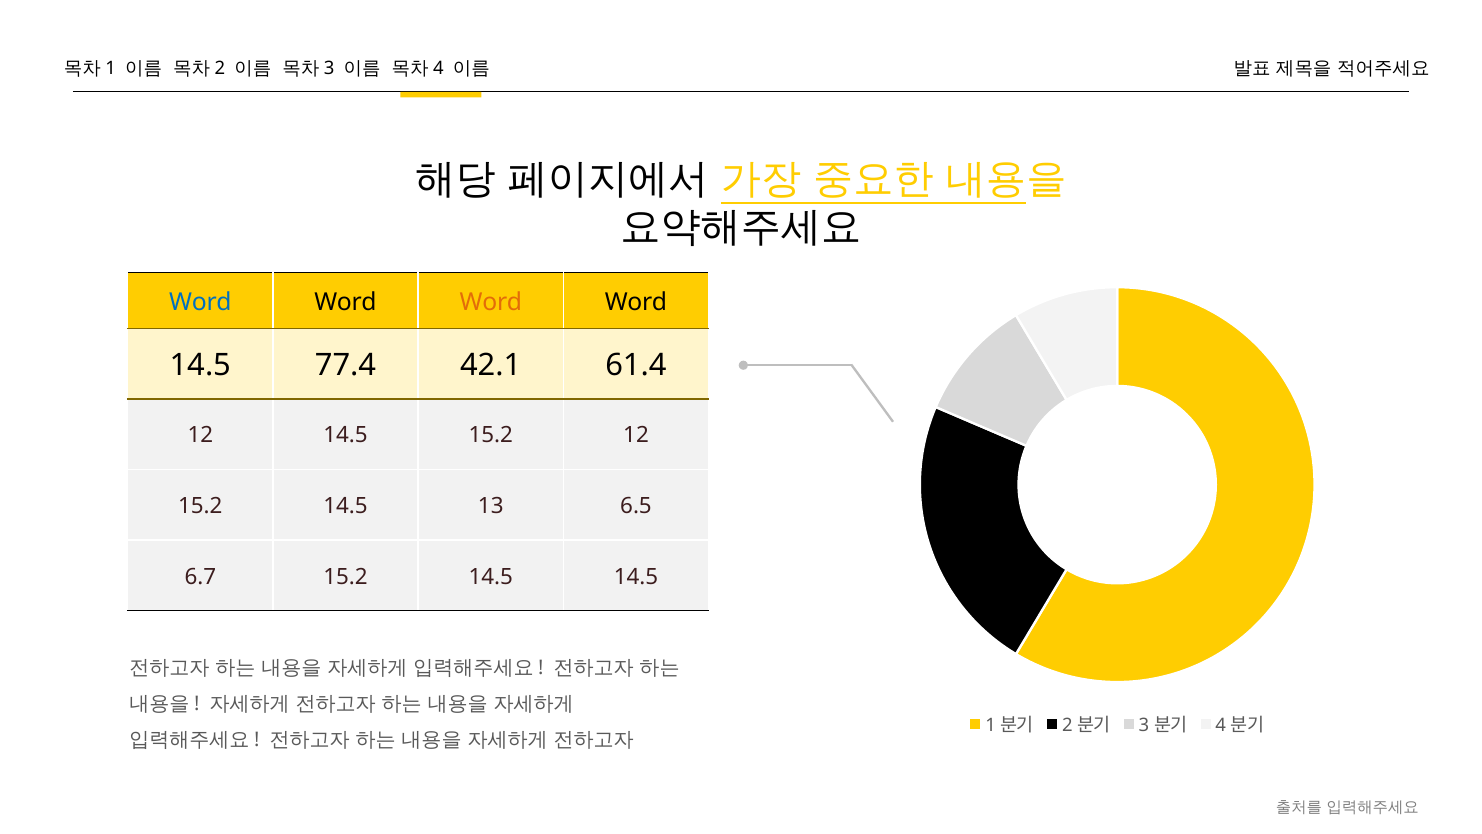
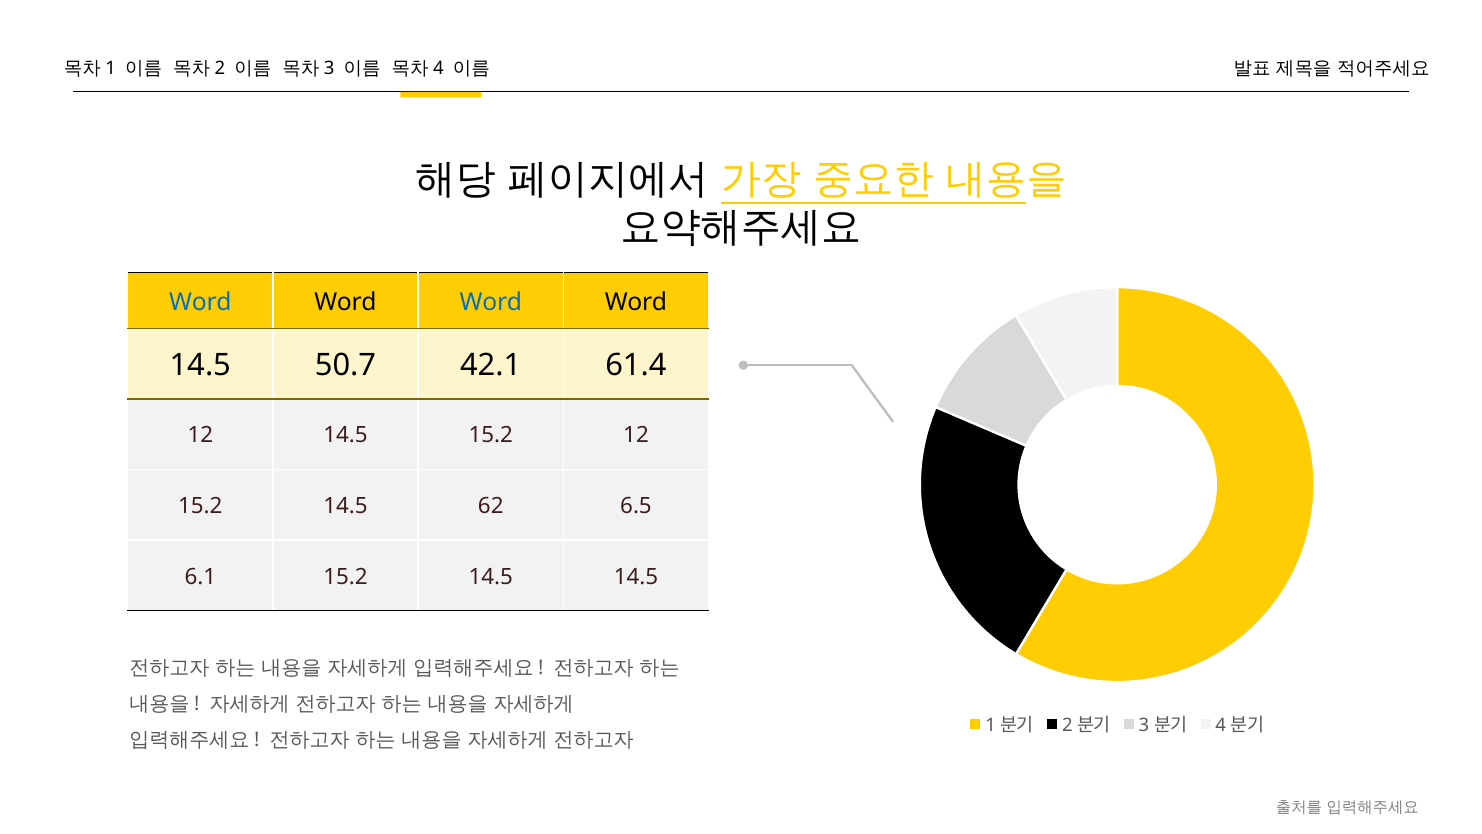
Word at (491, 302) colour: orange -> blue
77.4: 77.4 -> 50.7
13: 13 -> 62
6.7: 6.7 -> 6.1
